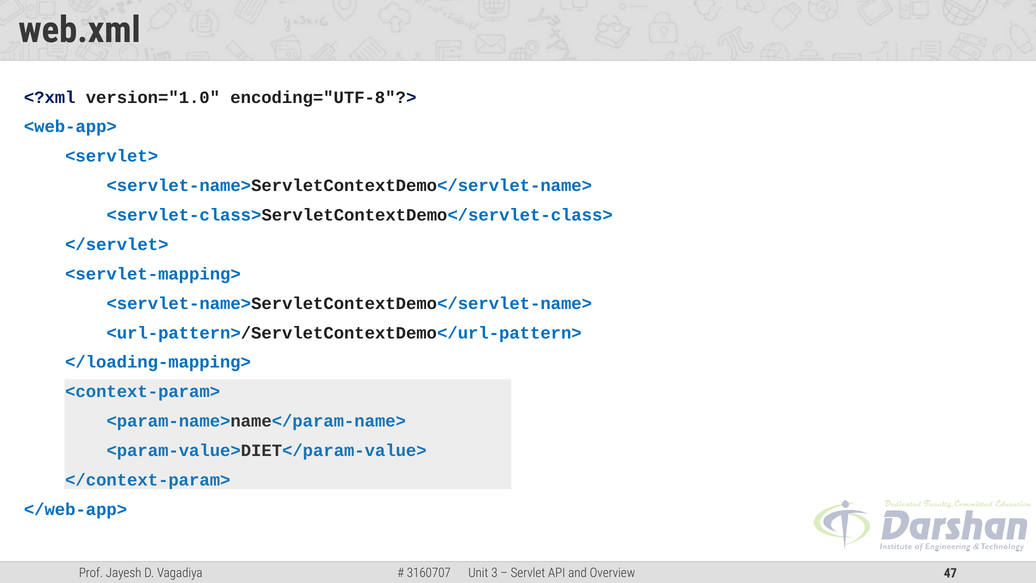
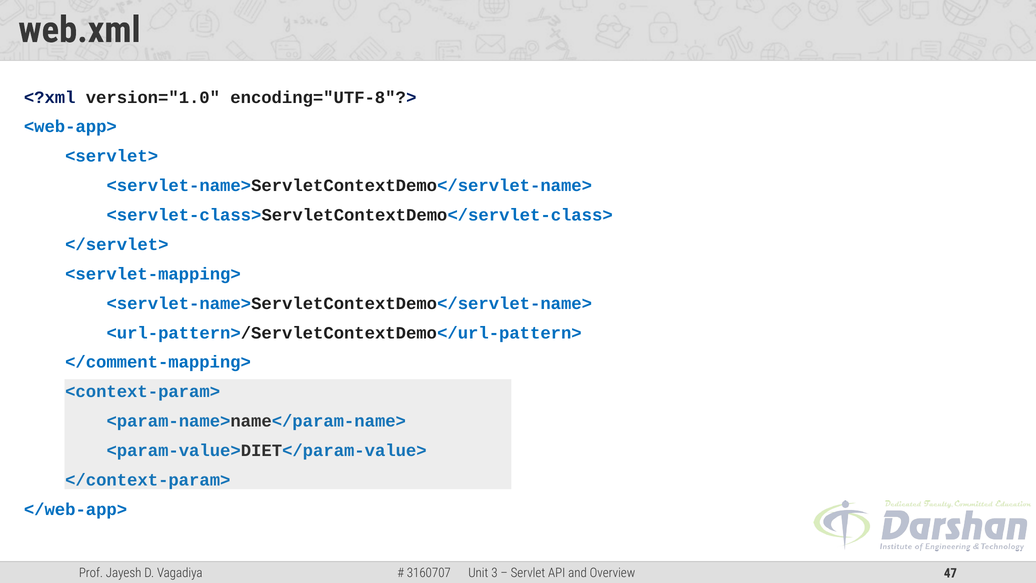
</loading-mapping>: </loading-mapping> -> </comment-mapping>
